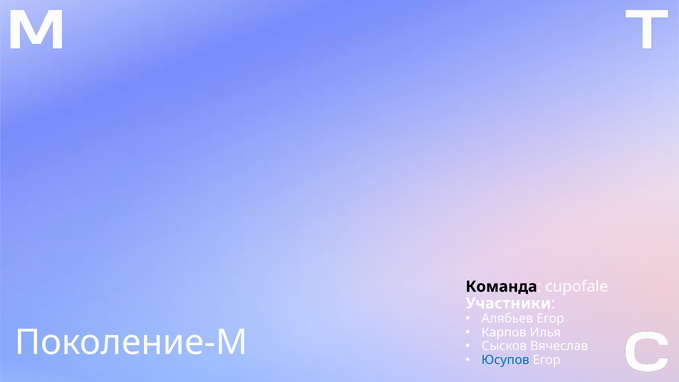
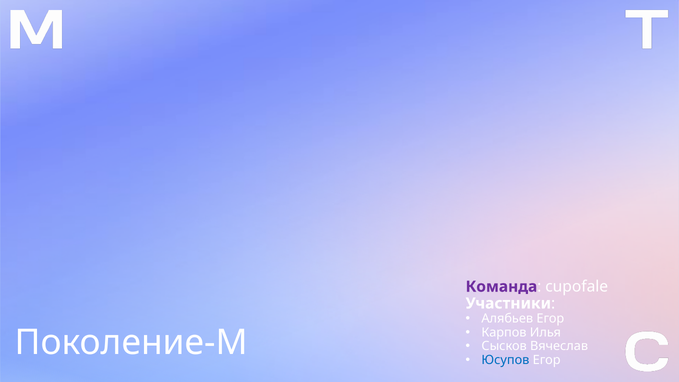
Команда colour: black -> purple
